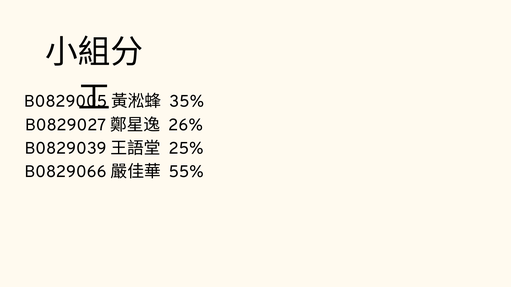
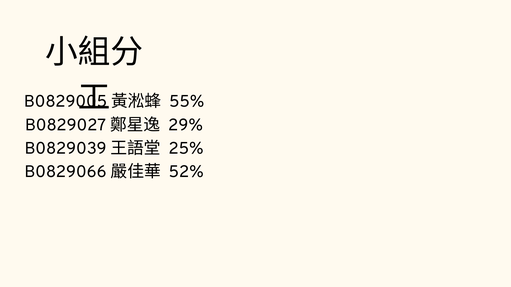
35%: 35% -> 55%
26%: 26% -> 29%
55%: 55% -> 52%
